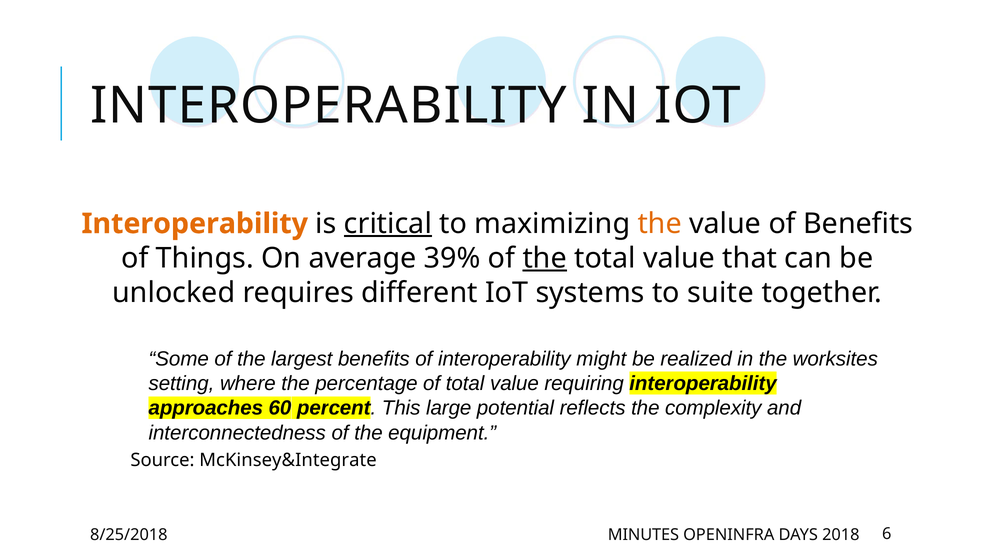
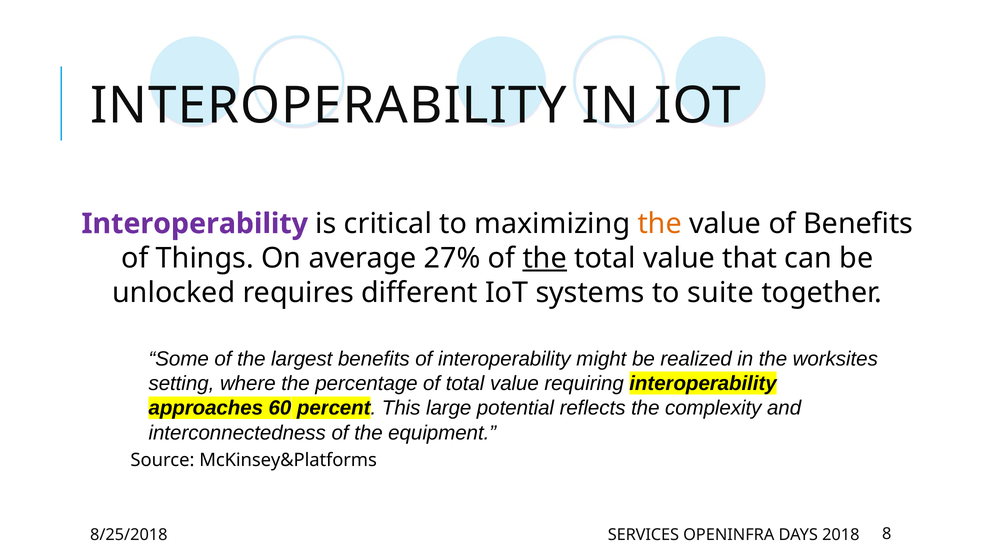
Interoperability at (195, 223) colour: orange -> purple
critical underline: present -> none
39%: 39% -> 27%
McKinsey&Integrate: McKinsey&Integrate -> McKinsey&Platforms
MINUTES: MINUTES -> SERVICES
6: 6 -> 8
